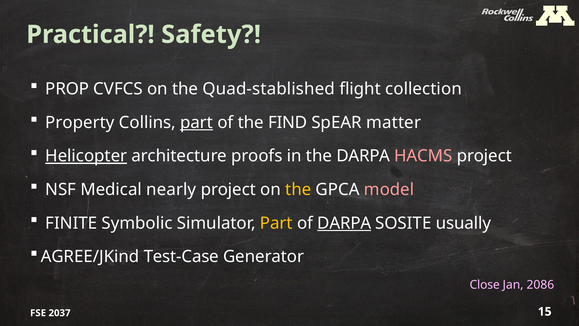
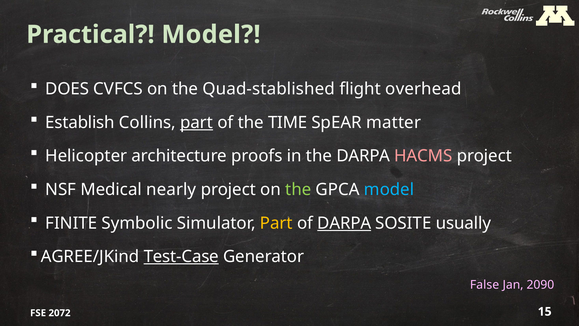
Practical Safety: Safety -> Model
PROP: PROP -> DOES
collection: collection -> overhead
Property: Property -> Establish
FIND: FIND -> TIME
Helicopter underline: present -> none
the at (298, 189) colour: yellow -> light green
model at (389, 189) colour: pink -> light blue
Test-Case underline: none -> present
Close: Close -> False
2086: 2086 -> 2090
2037: 2037 -> 2072
